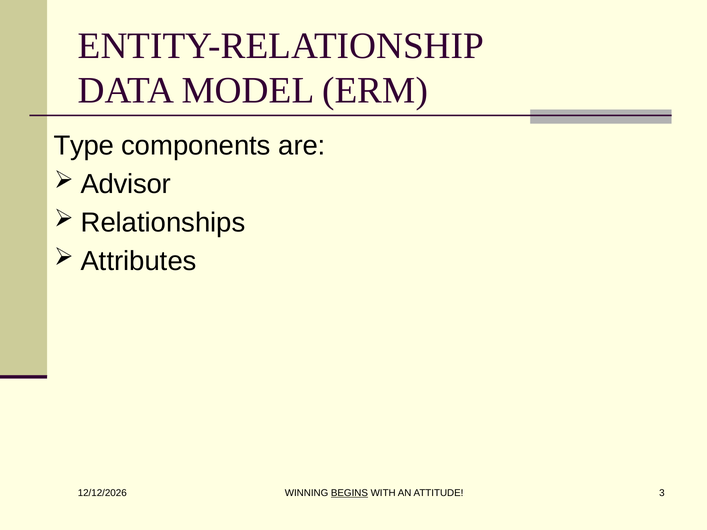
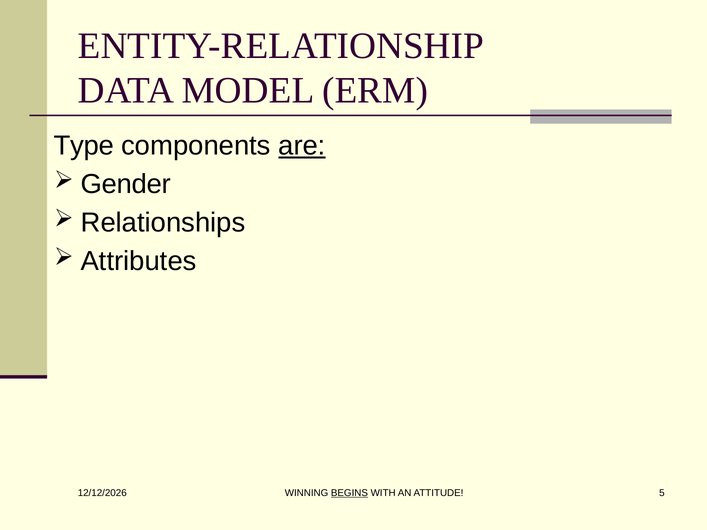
are underline: none -> present
Advisor: Advisor -> Gender
3: 3 -> 5
